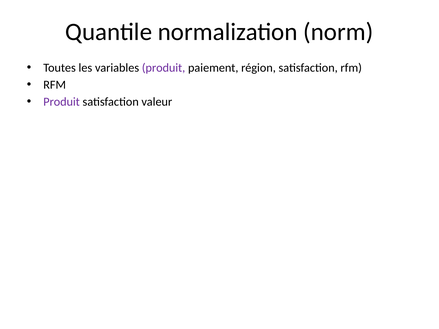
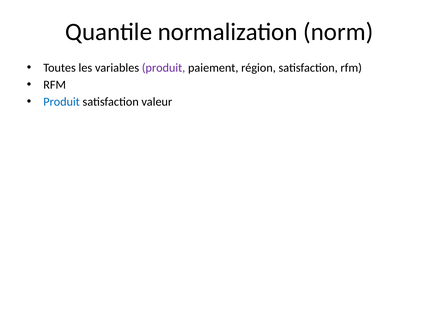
Produit at (62, 102) colour: purple -> blue
